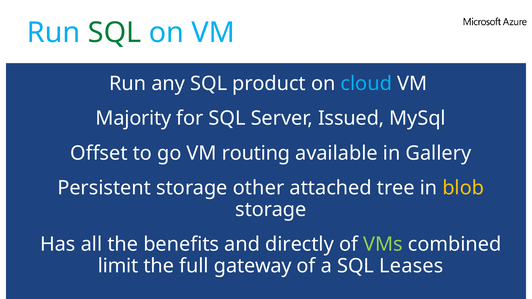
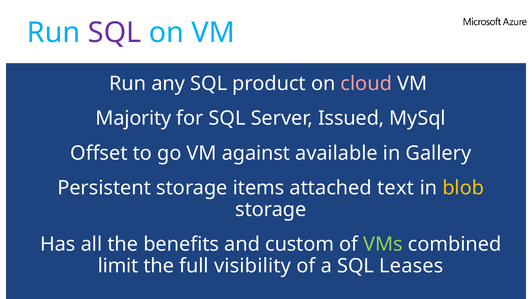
SQL at (115, 33) colour: green -> purple
cloud colour: light blue -> pink
routing: routing -> against
other: other -> items
tree: tree -> text
directly: directly -> custom
gateway: gateway -> visibility
